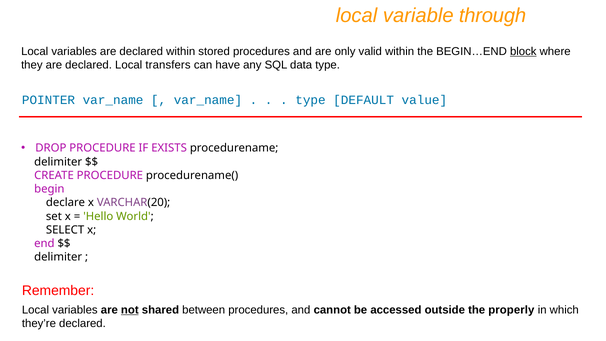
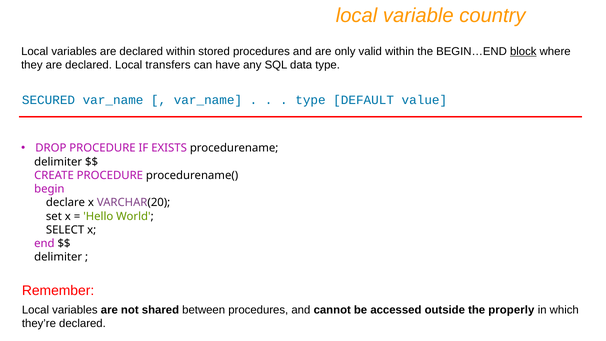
through: through -> country
POINTER: POINTER -> SECURED
not underline: present -> none
